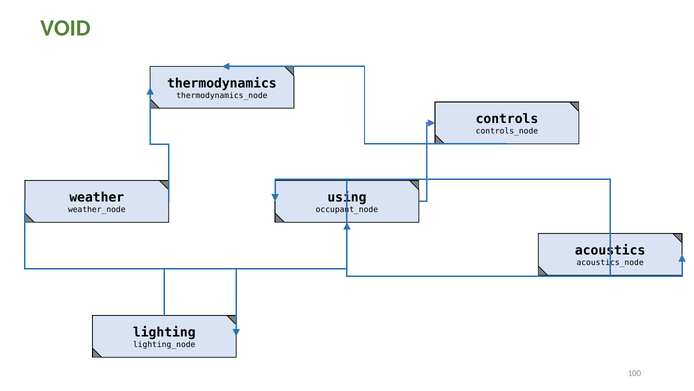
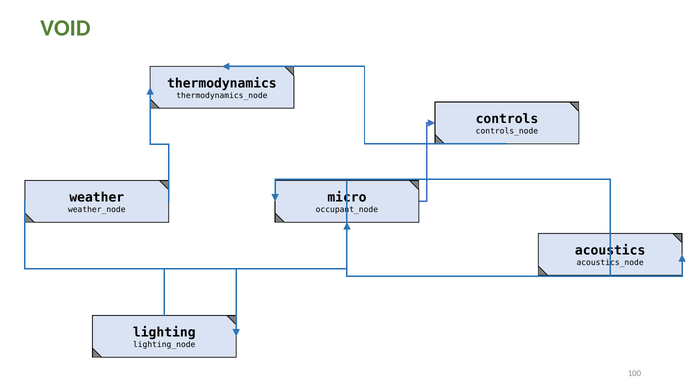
using: using -> micro
